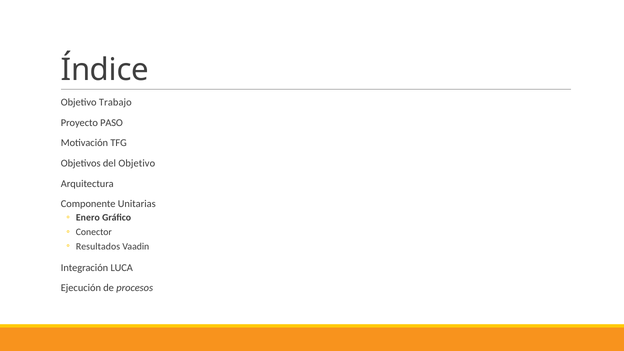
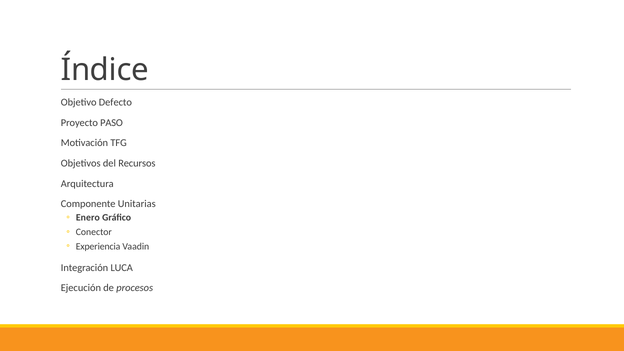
Trabajo: Trabajo -> Defecto
del Objetivo: Objetivo -> Recursos
Resultados: Resultados -> Experiencia
